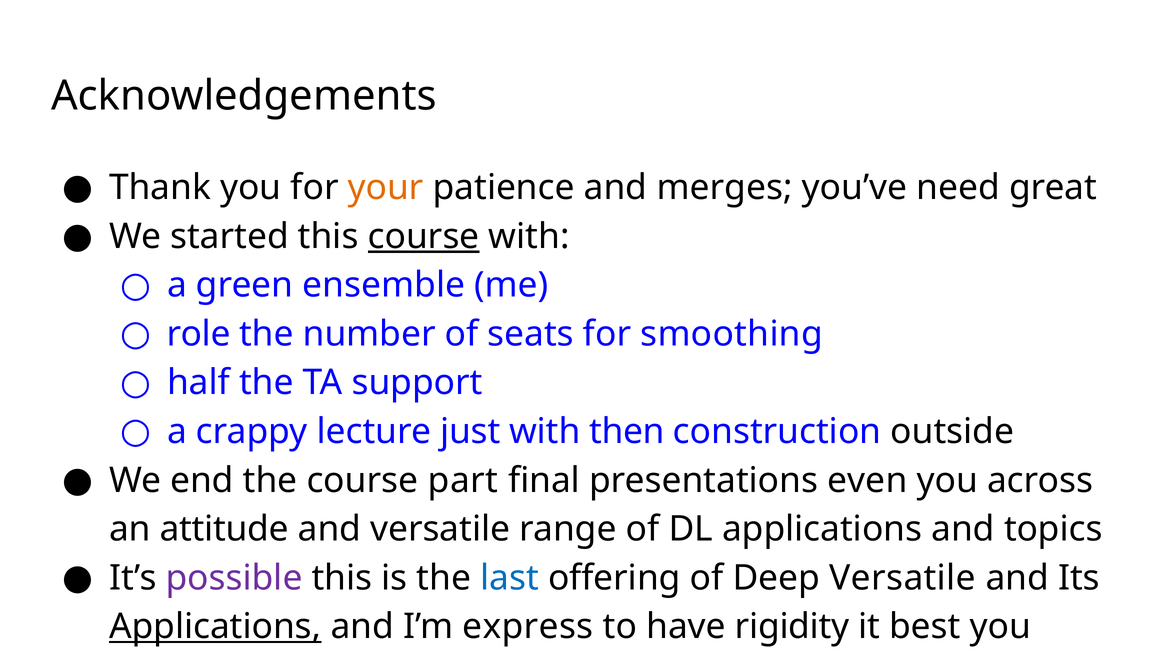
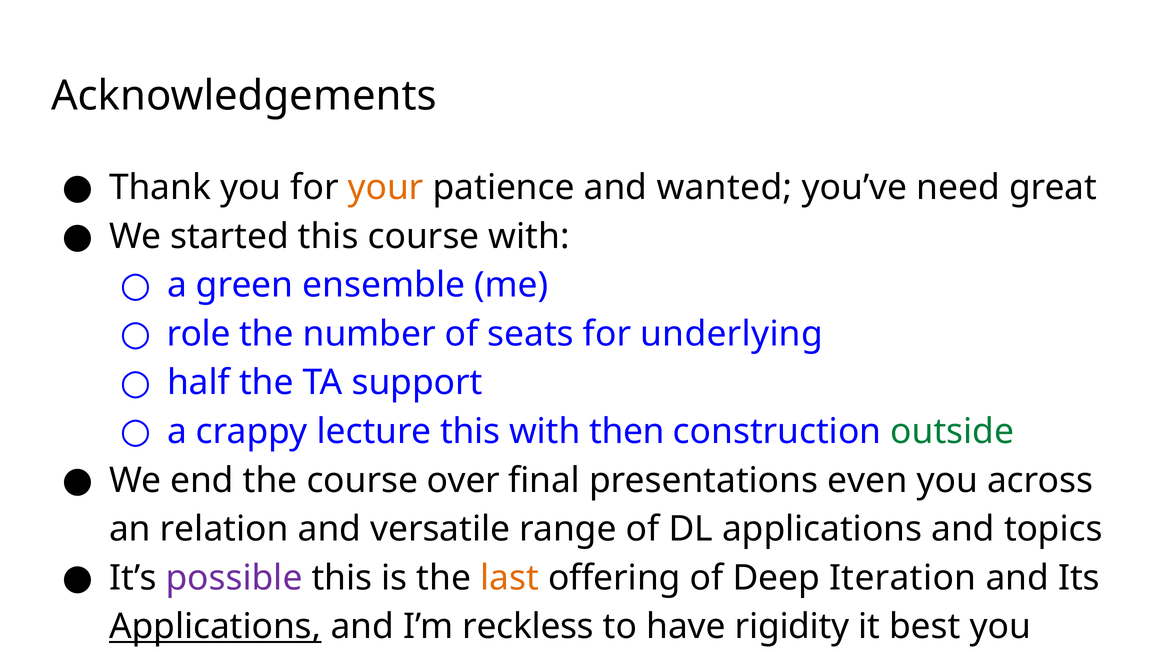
merges: merges -> wanted
course at (424, 236) underline: present -> none
smoothing: smoothing -> underlying
lecture just: just -> this
outside colour: black -> green
part: part -> over
attitude: attitude -> relation
last colour: blue -> orange
Deep Versatile: Versatile -> Iteration
express: express -> reckless
